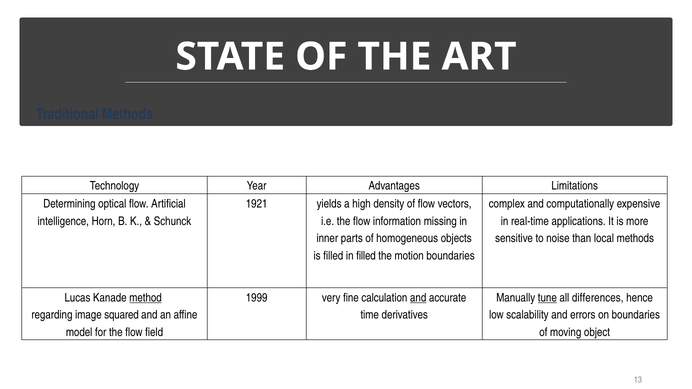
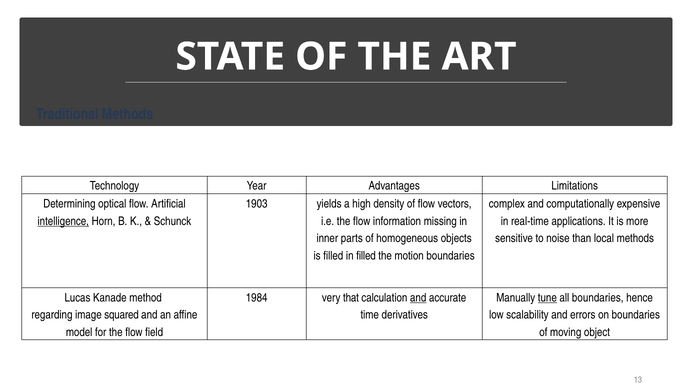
1921: 1921 -> 1903
intelligence underline: none -> present
method underline: present -> none
1999: 1999 -> 1984
fine: fine -> that
all differences: differences -> boundaries
